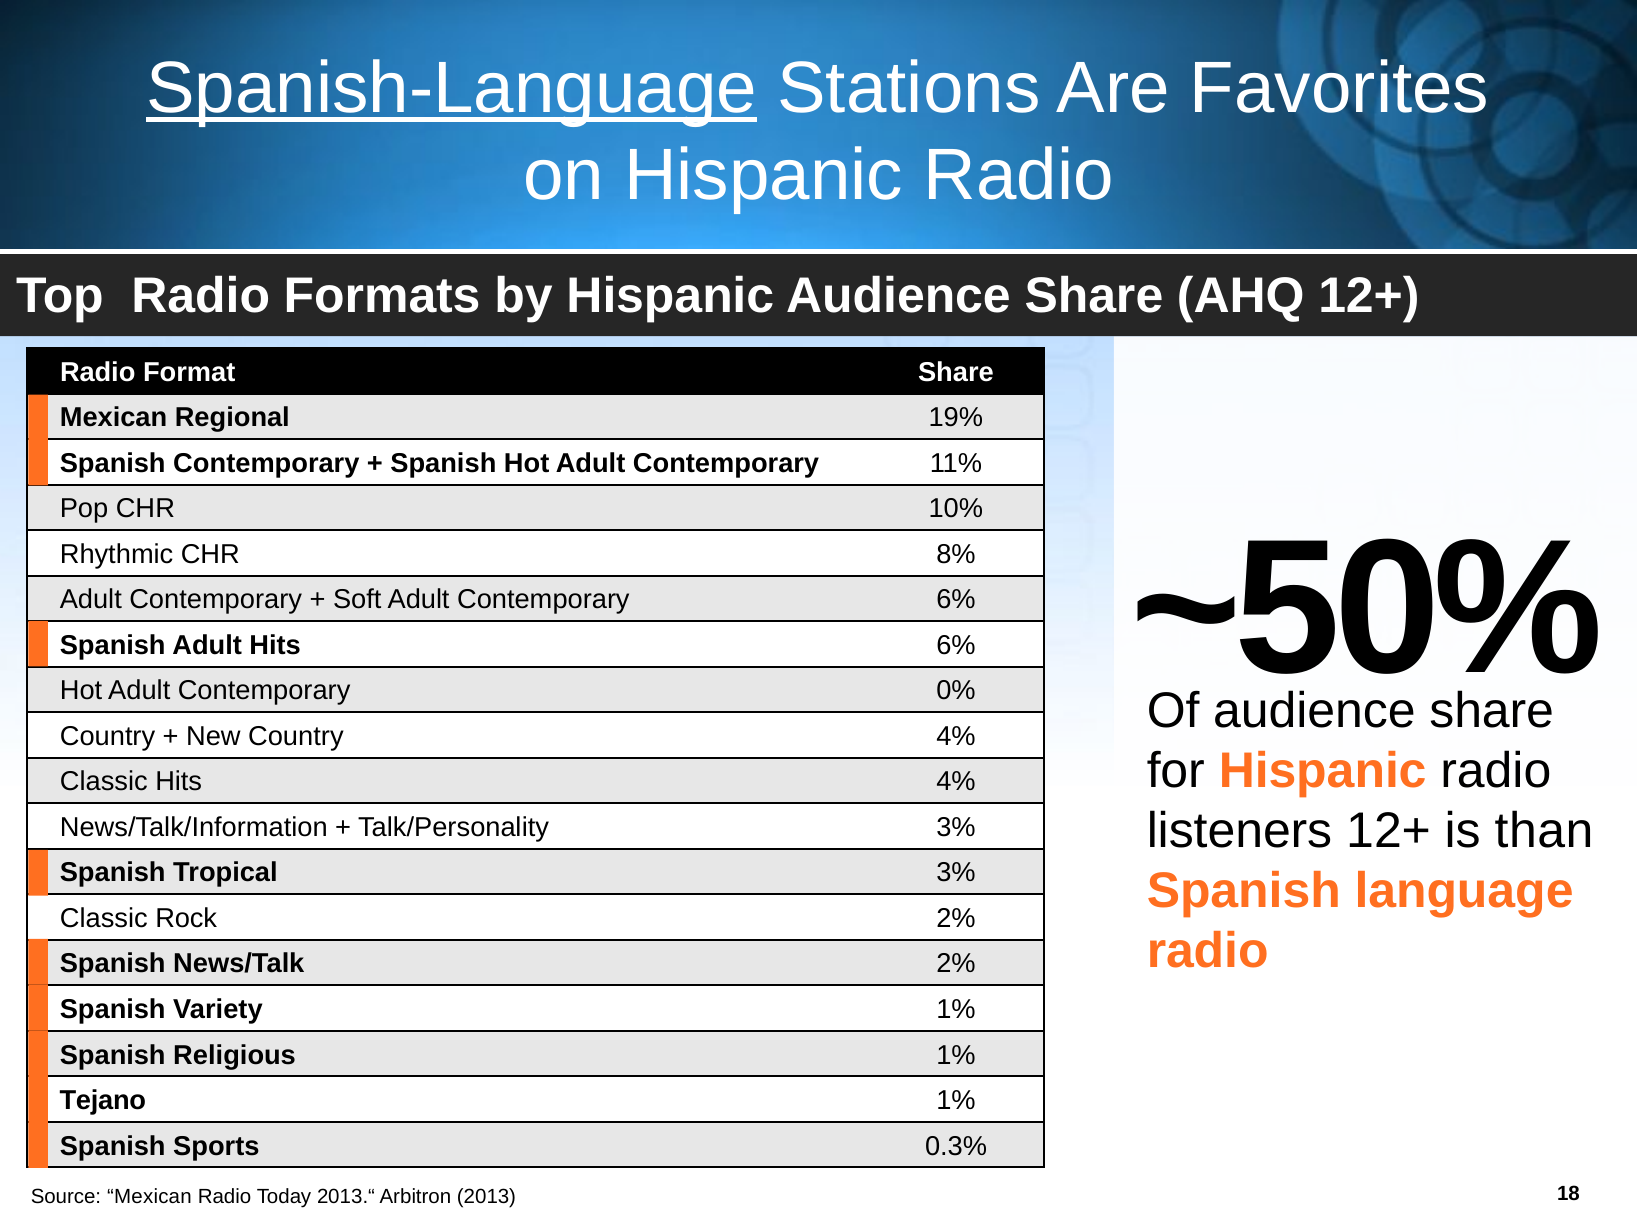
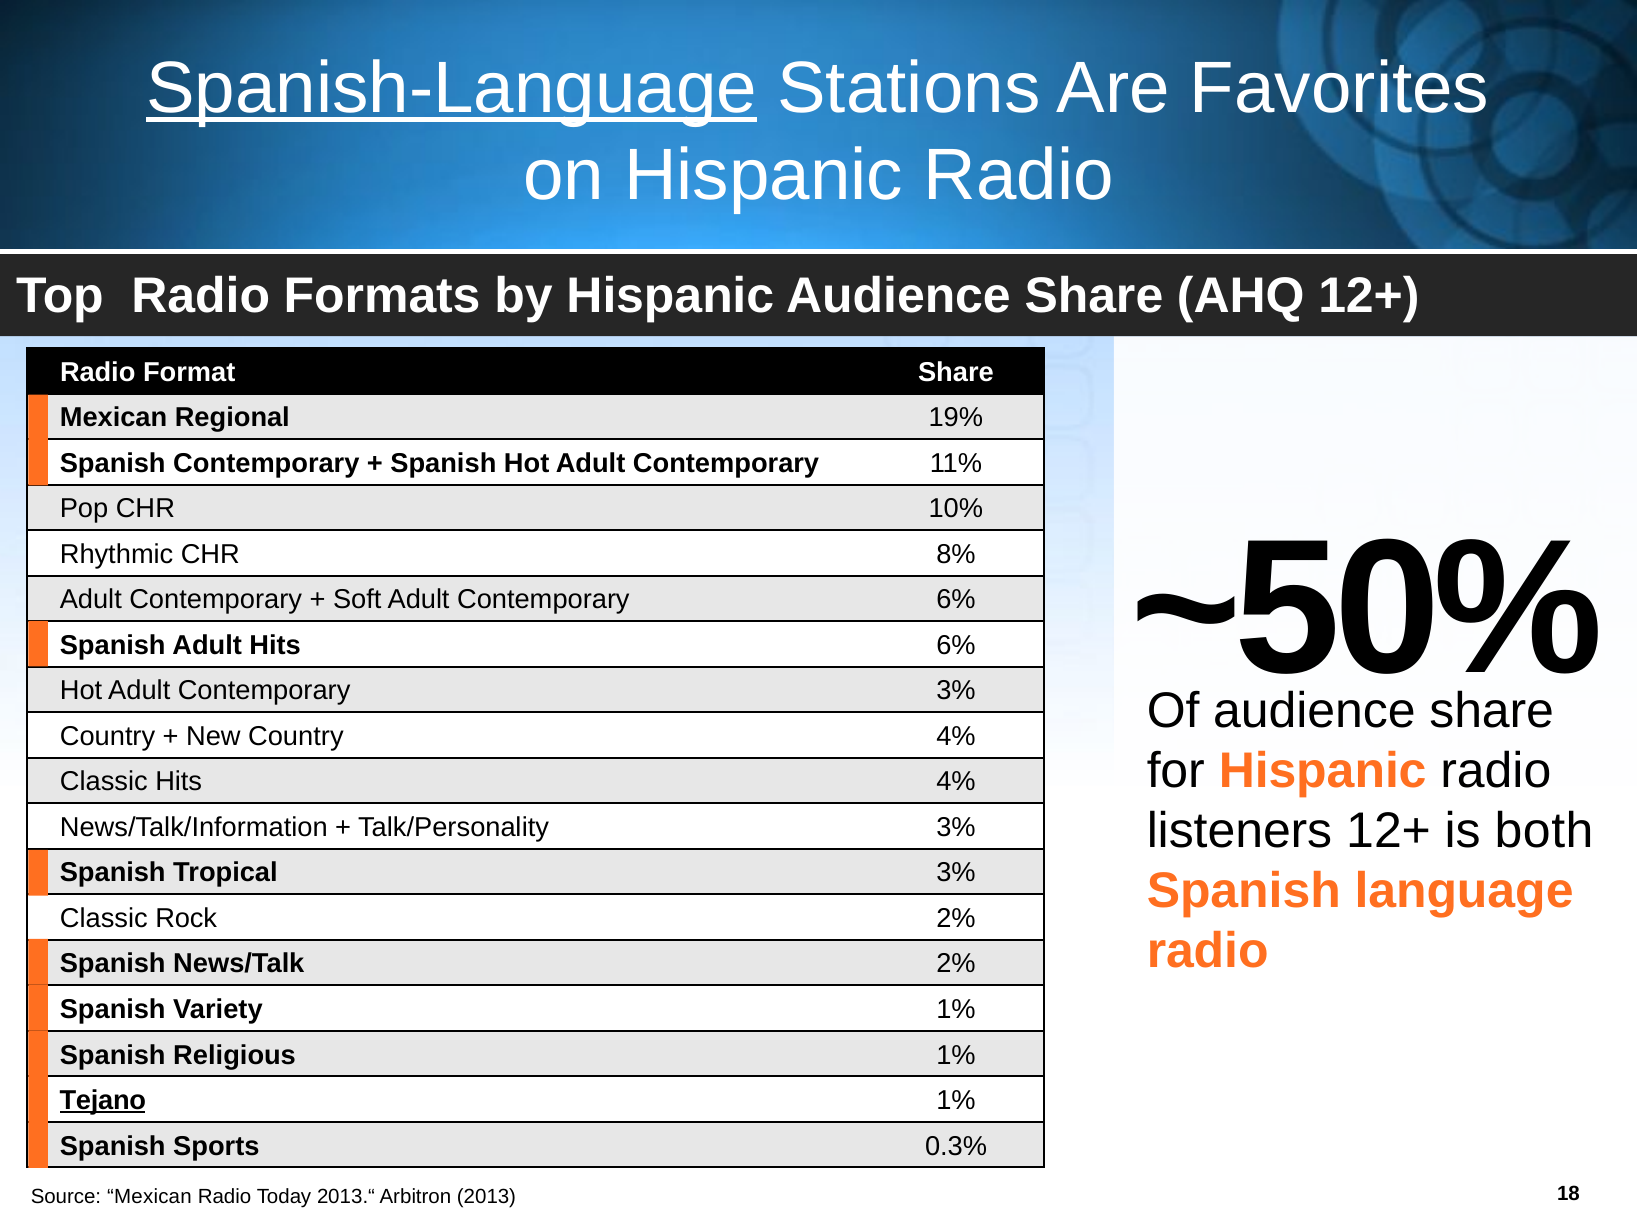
Contemporary 0%: 0% -> 3%
than: than -> both
Tejano underline: none -> present
